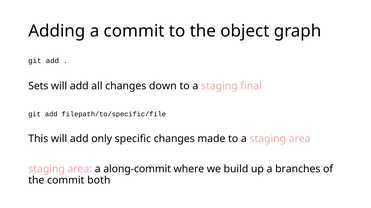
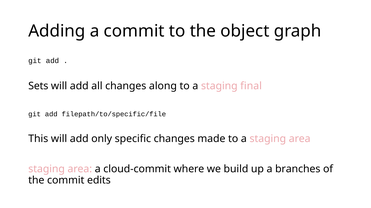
down: down -> along
along-commit: along-commit -> cloud-commit
both: both -> edits
